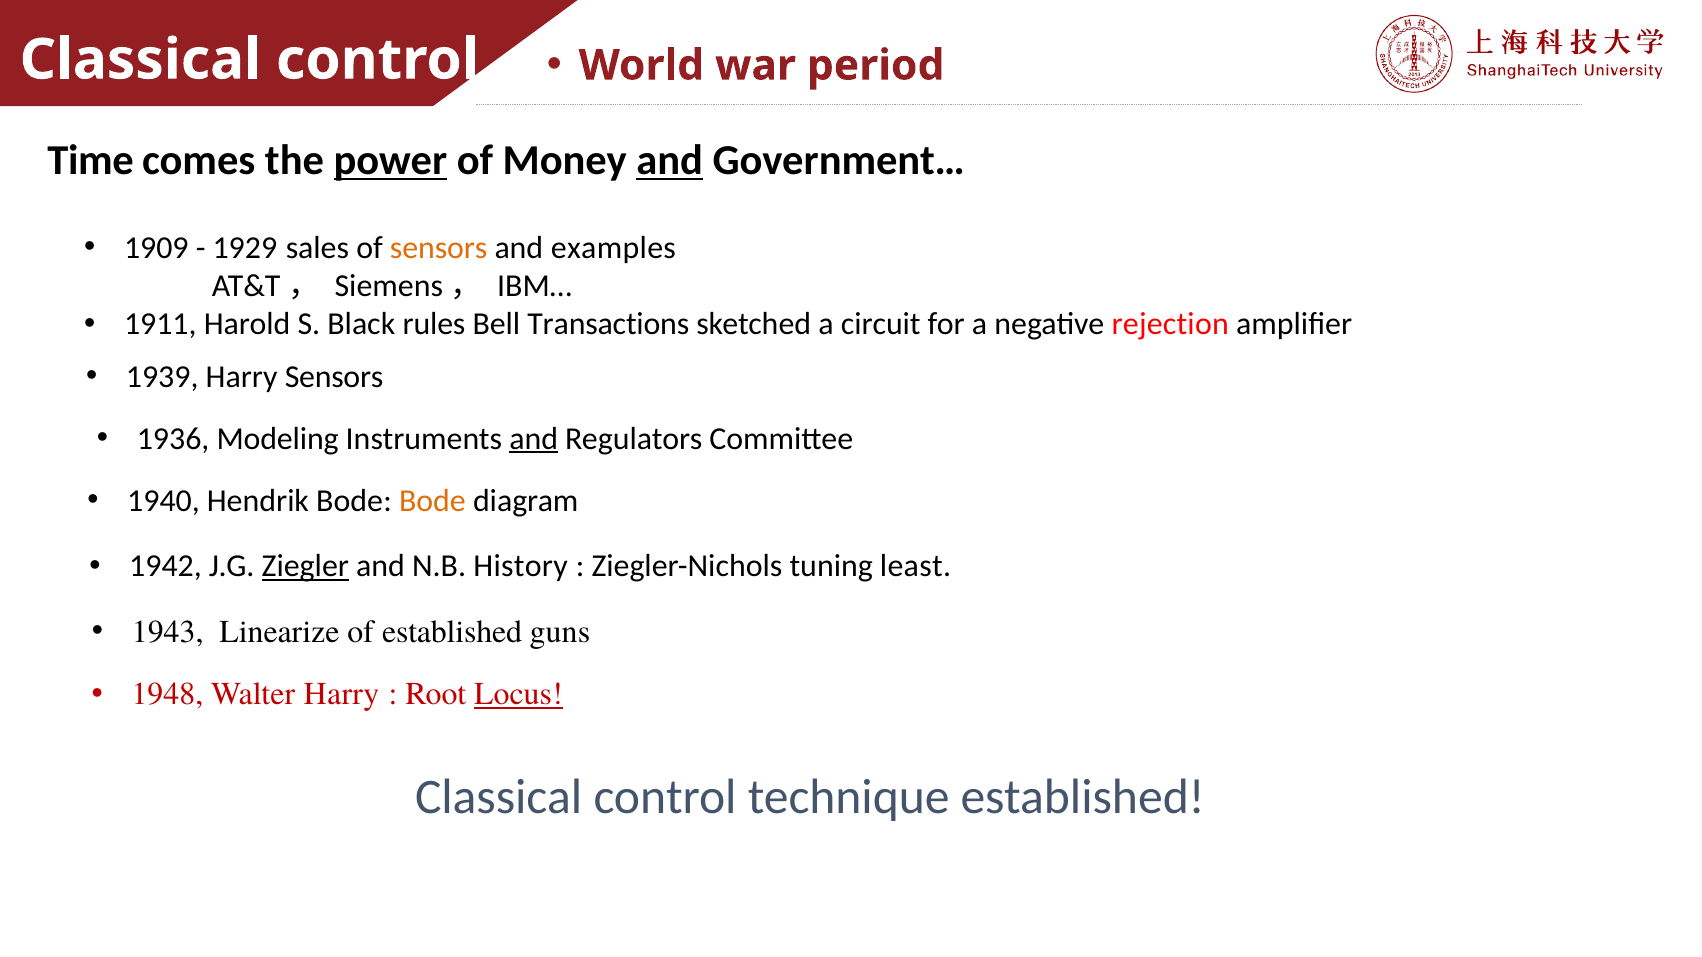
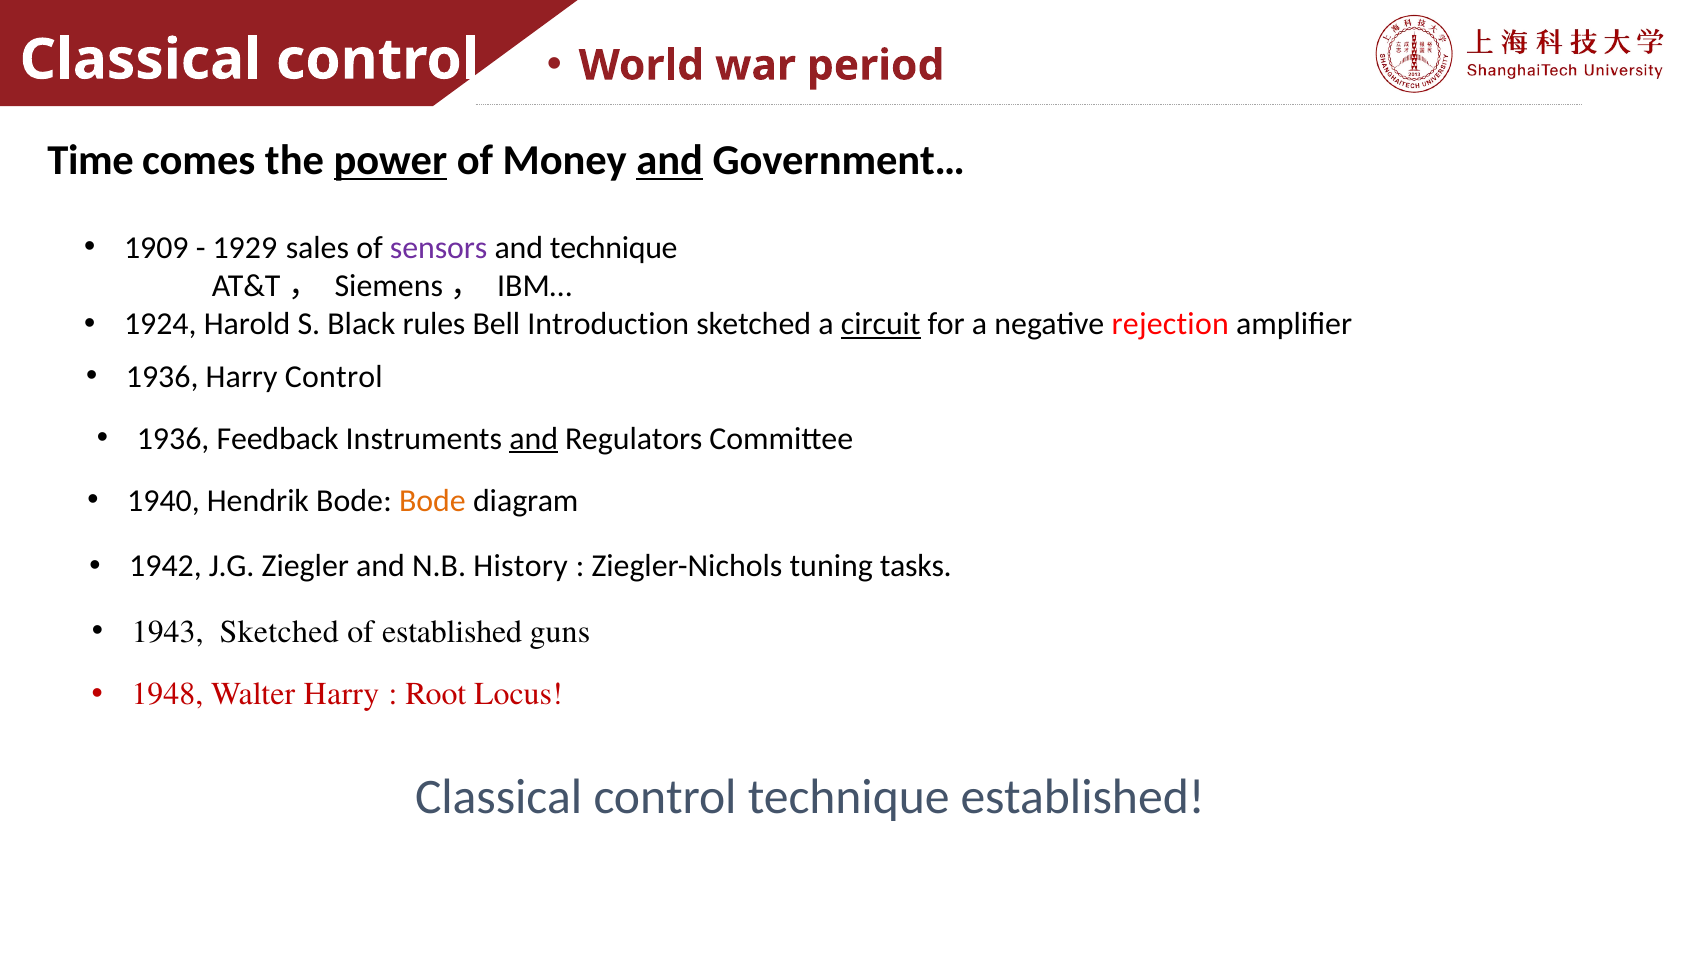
sensors at (439, 248) colour: orange -> purple
and examples: examples -> technique
1911: 1911 -> 1924
Transactions: Transactions -> Introduction
circuit underline: none -> present
1939 at (162, 377): 1939 -> 1936
Harry Sensors: Sensors -> Control
Modeling: Modeling -> Feedback
Ziegler underline: present -> none
least: least -> tasks
1943 Linearize: Linearize -> Sketched
Locus underline: present -> none
